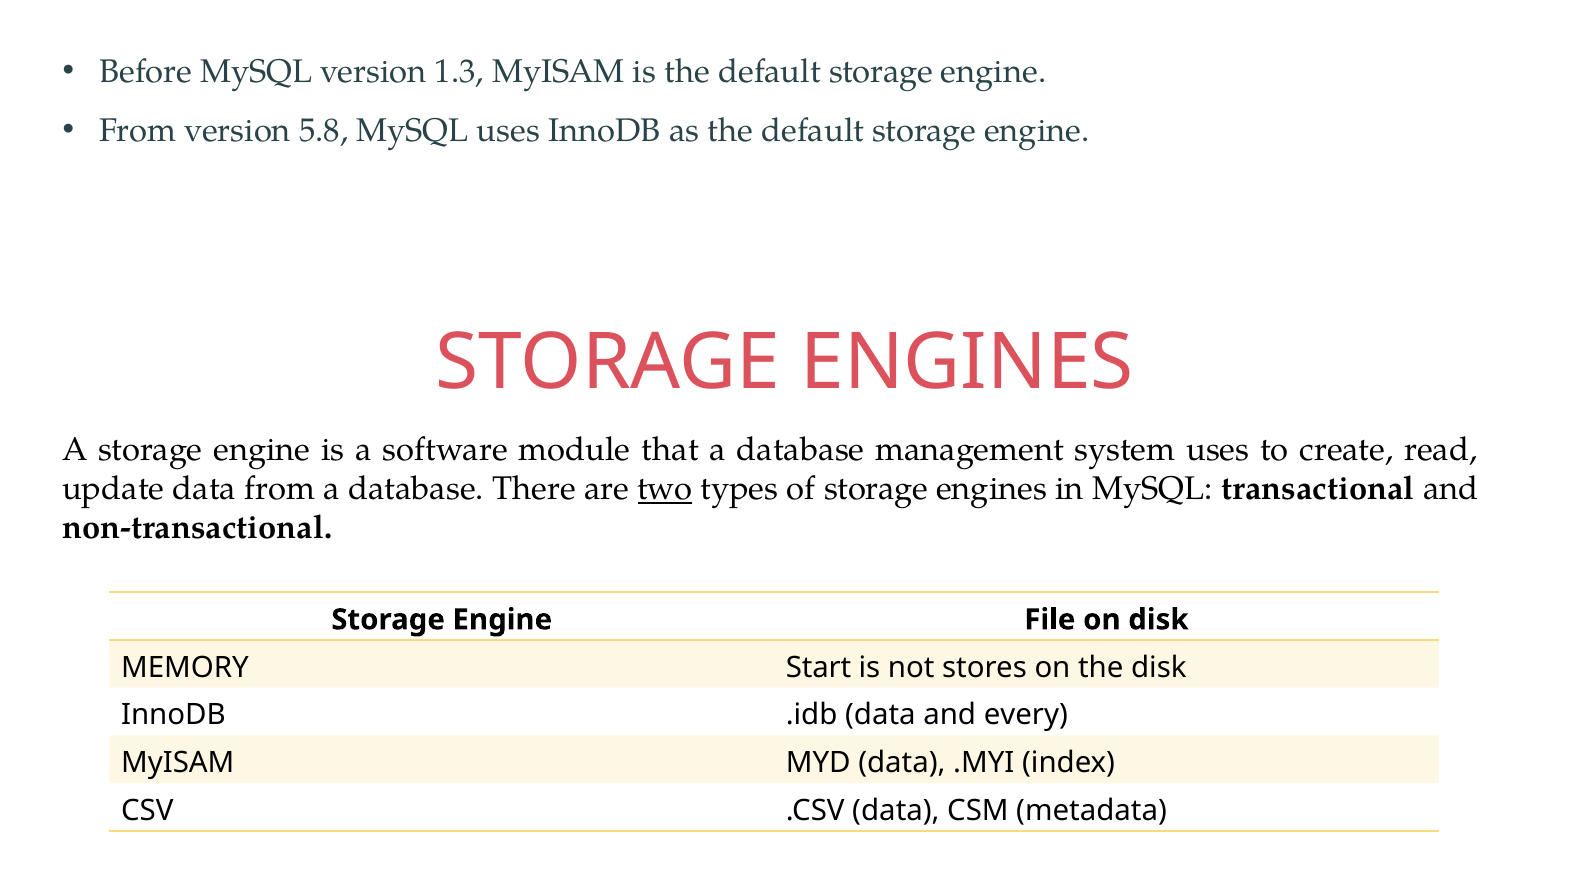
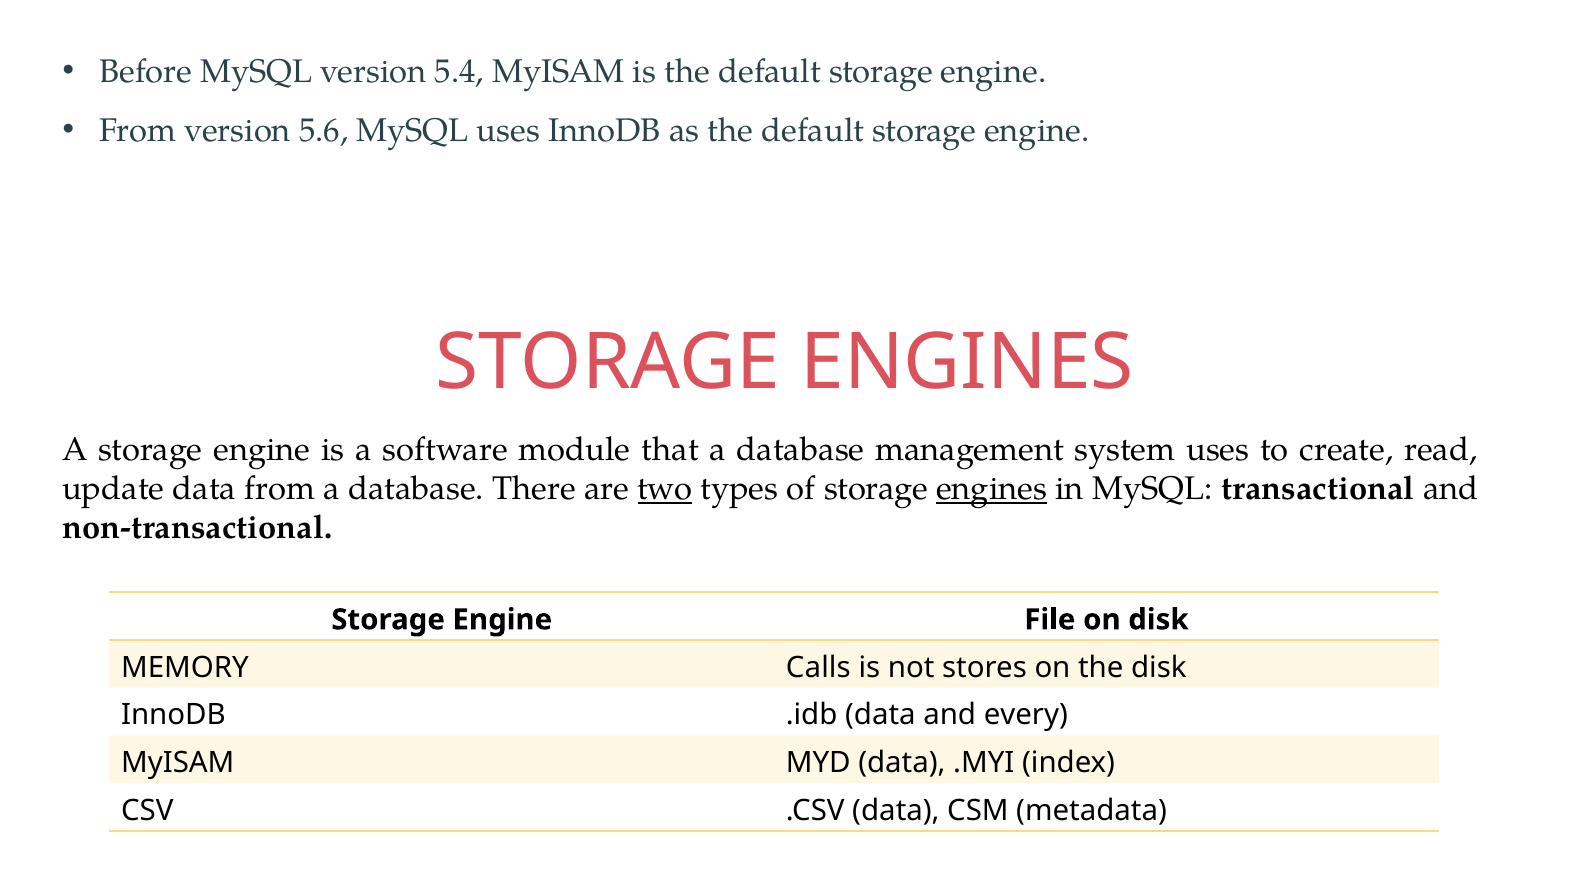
1.3: 1.3 -> 5.4
5.8: 5.8 -> 5.6
engines at (992, 489) underline: none -> present
Start: Start -> Calls
